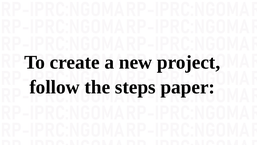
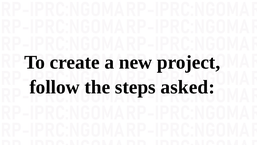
paper: paper -> asked
